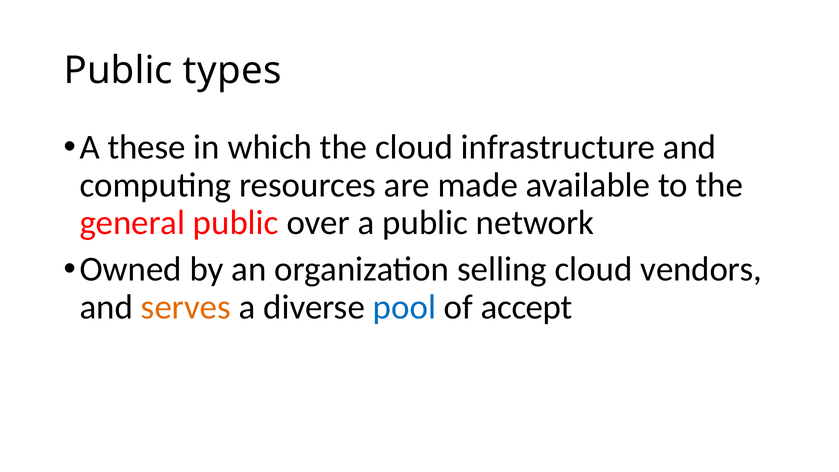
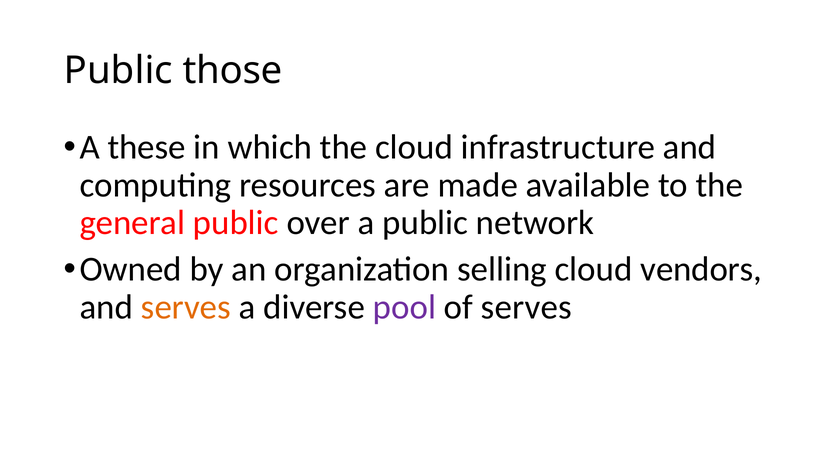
types: types -> those
pool colour: blue -> purple
of accept: accept -> serves
